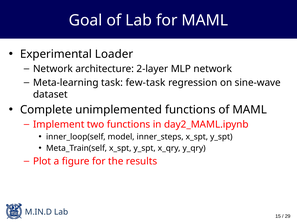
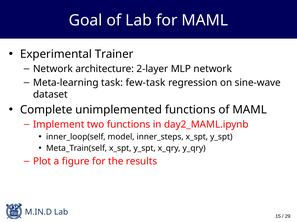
Loader: Loader -> Trainer
